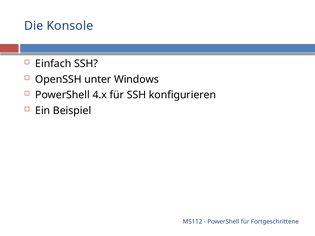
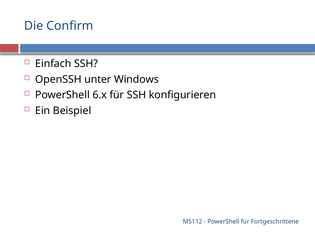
Konsole: Konsole -> Confirm
4.x: 4.x -> 6.x
